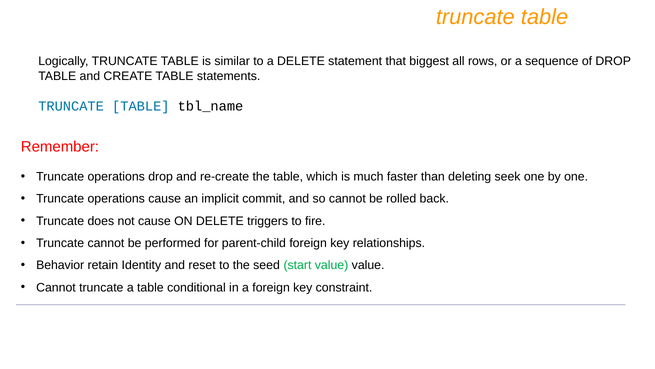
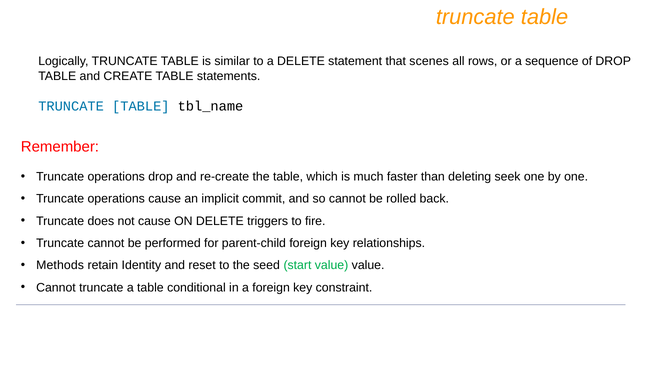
biggest: biggest -> scenes
Behavior: Behavior -> Methods
